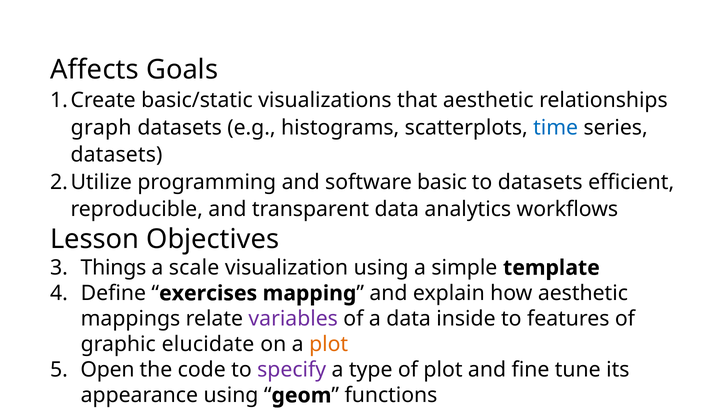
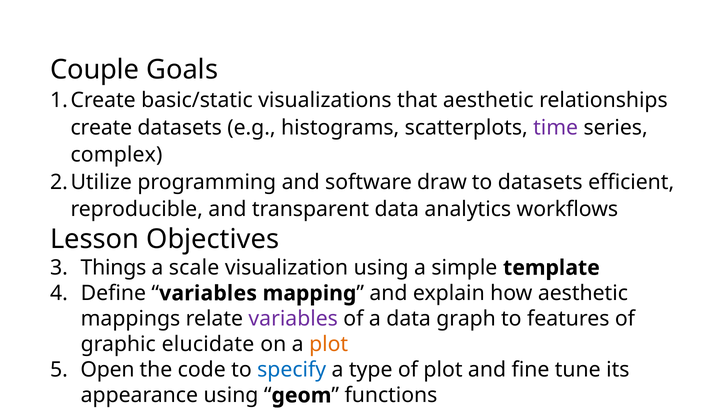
Affects: Affects -> Couple
graph at (101, 127): graph -> create
time colour: blue -> purple
datasets at (116, 155): datasets -> complex
basic: basic -> draw
exercises at (208, 293): exercises -> variables
inside: inside -> graph
specify colour: purple -> blue
